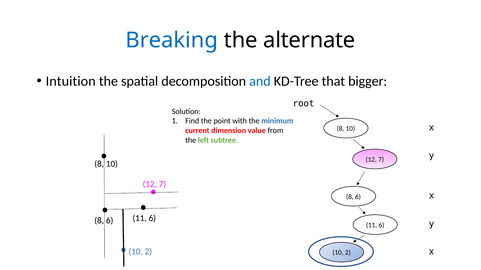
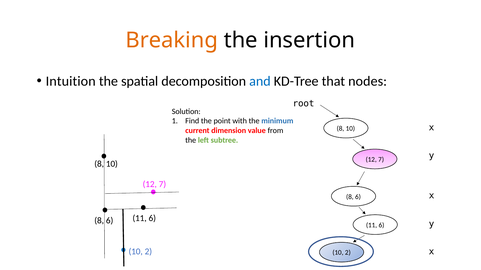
Breaking colour: blue -> orange
alternate: alternate -> insertion
bigger: bigger -> nodes
